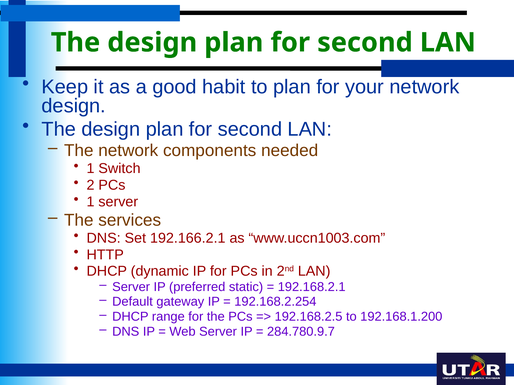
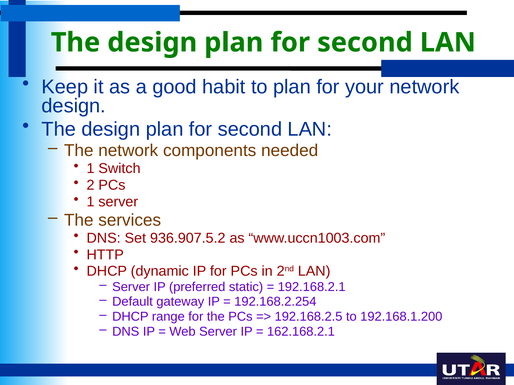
192.166.2.1: 192.166.2.1 -> 936.907.5.2
284.780.9.7: 284.780.9.7 -> 162.168.2.1
